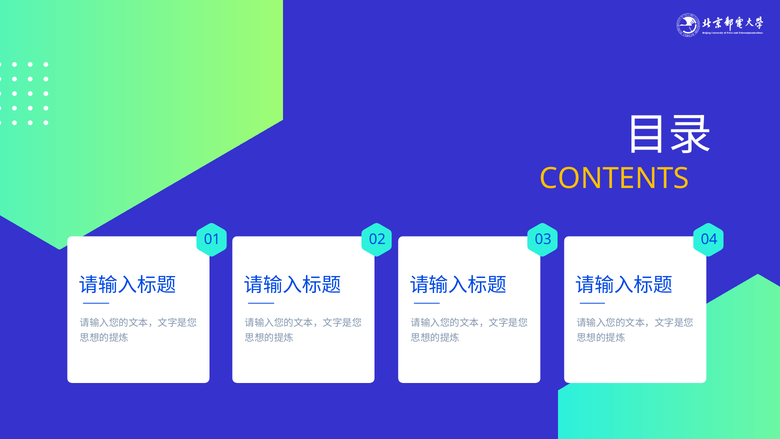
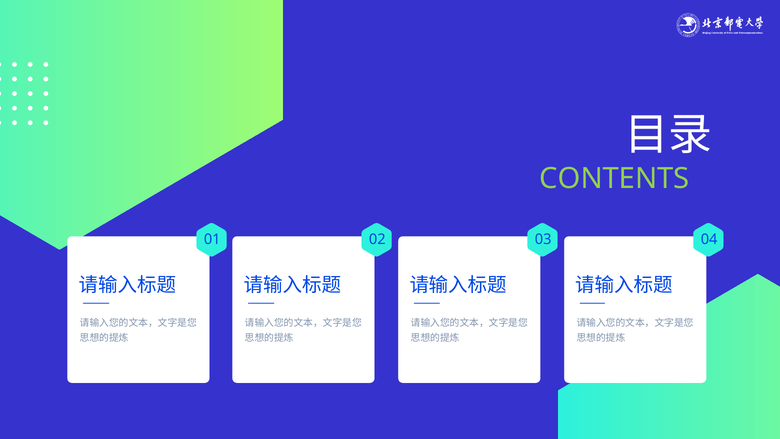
CONTENTS colour: yellow -> light green
